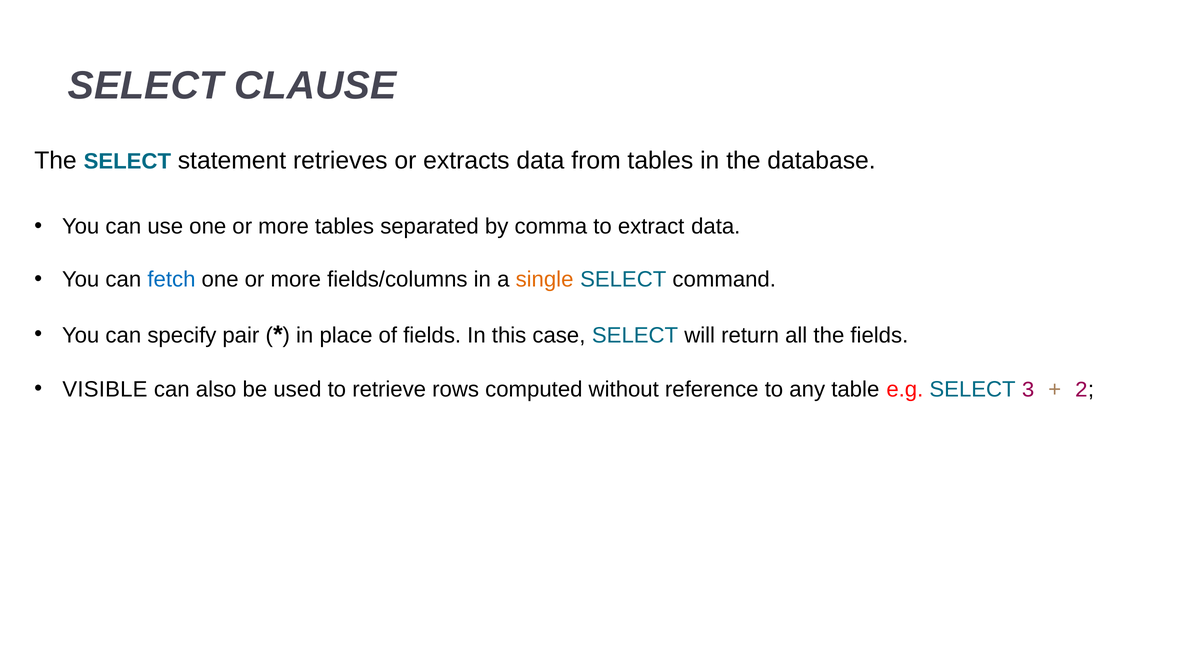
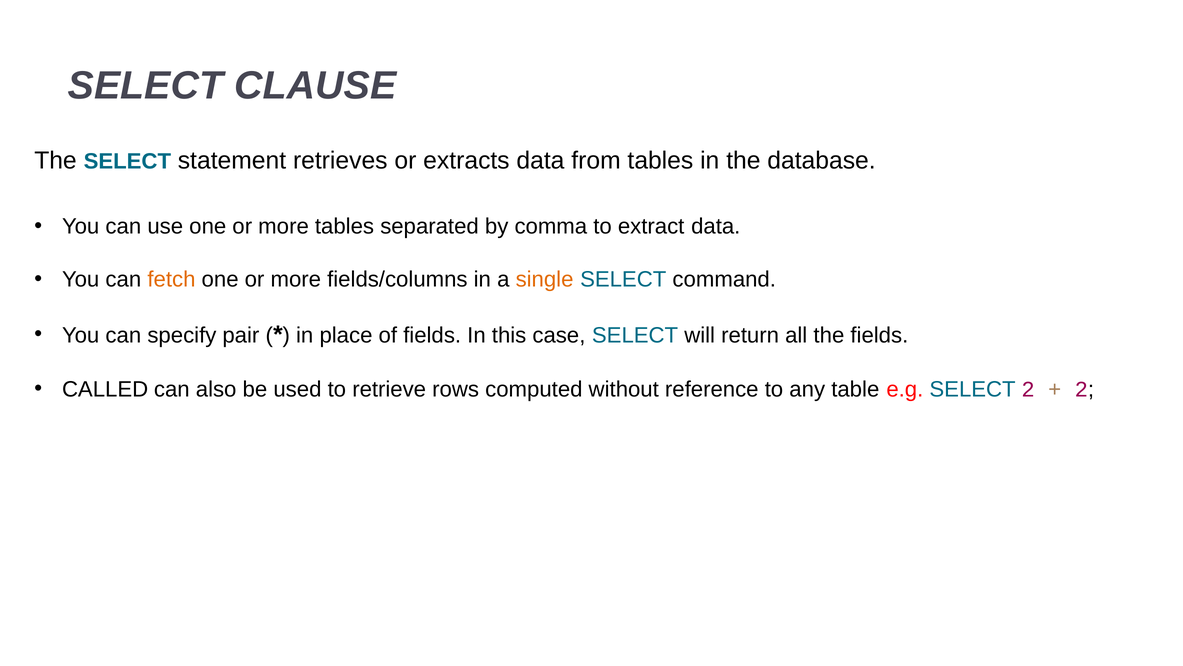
fetch colour: blue -> orange
VISIBLE: VISIBLE -> CALLED
SELECT 3: 3 -> 2
